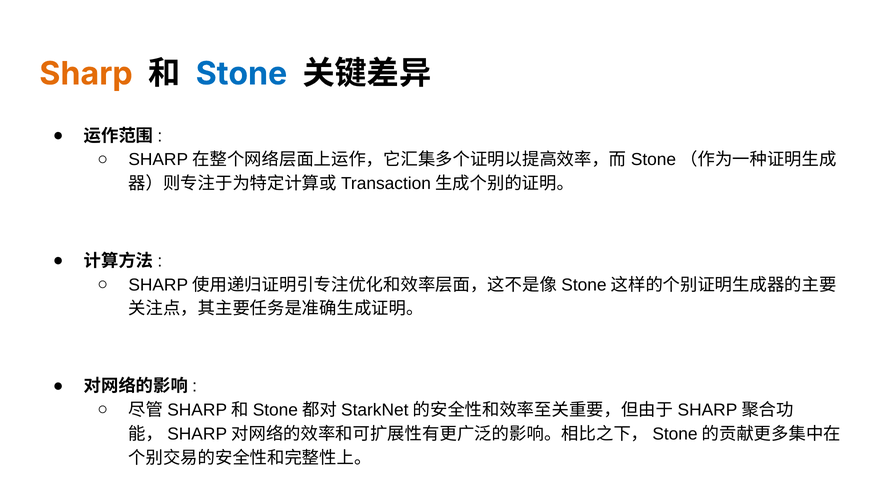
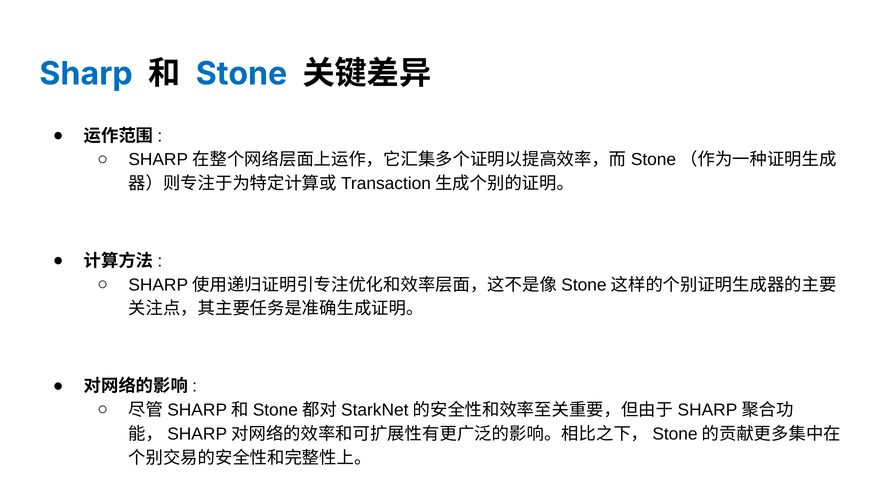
Sharp colour: orange -> blue
